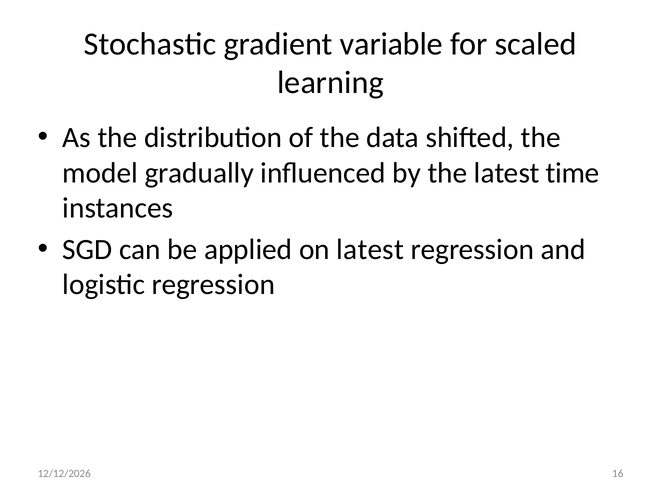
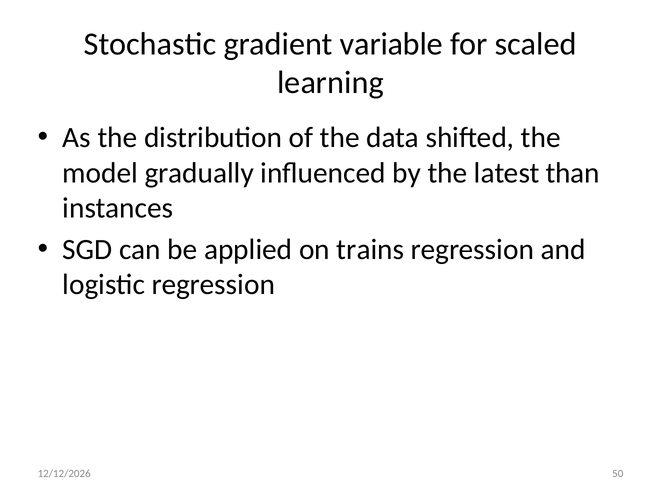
time: time -> than
on latest: latest -> trains
16: 16 -> 50
